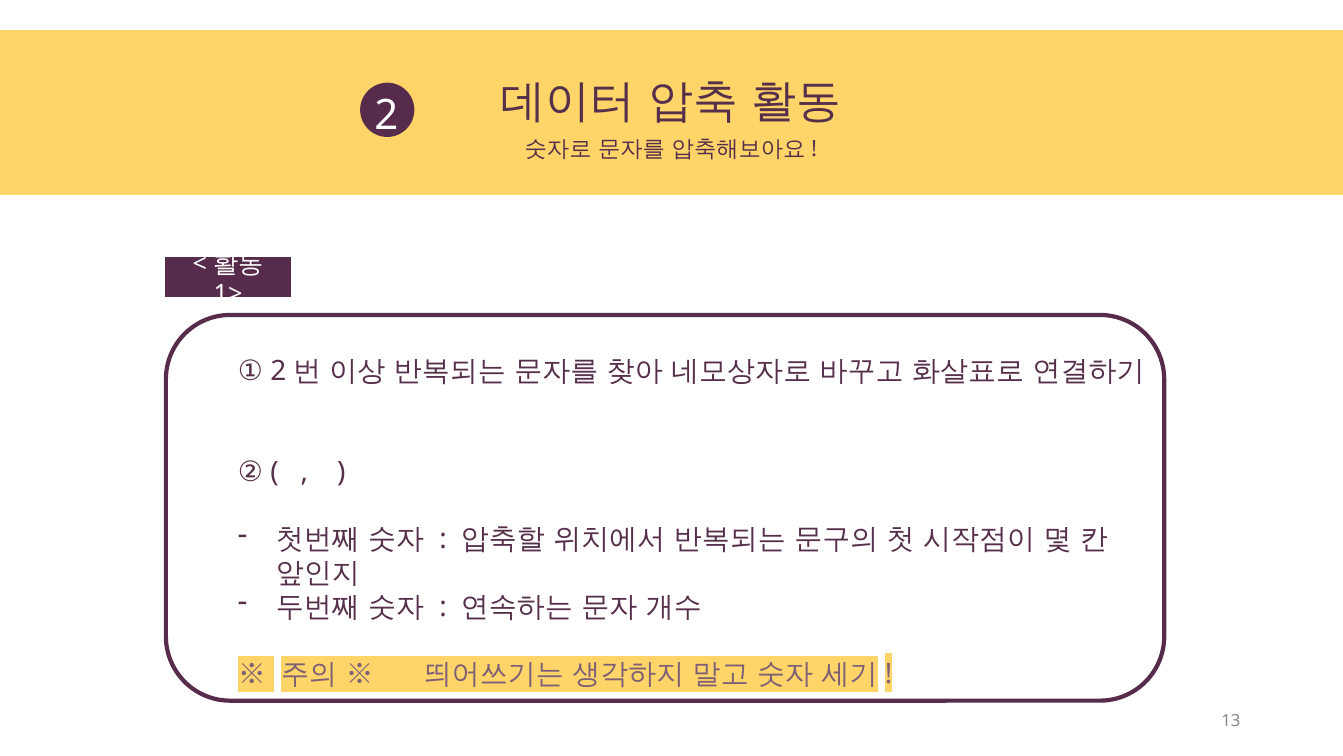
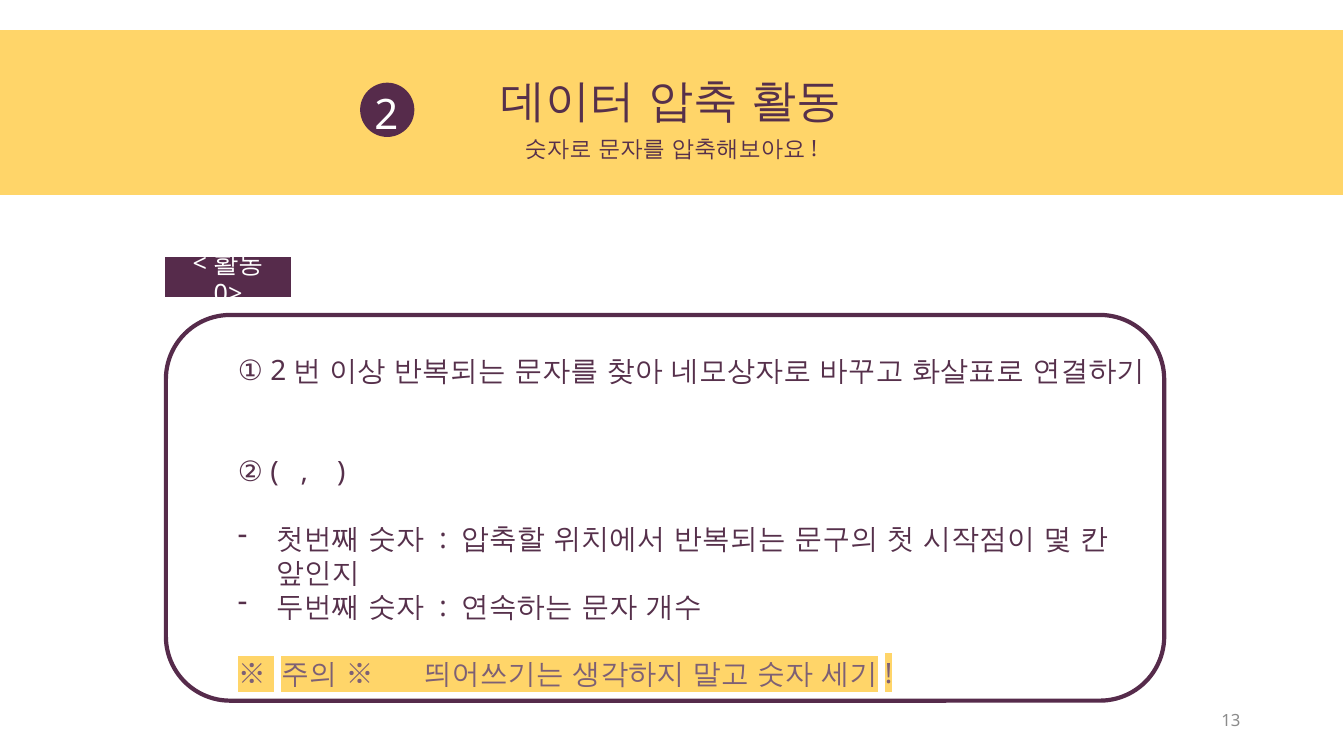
1>: 1> -> 0>
